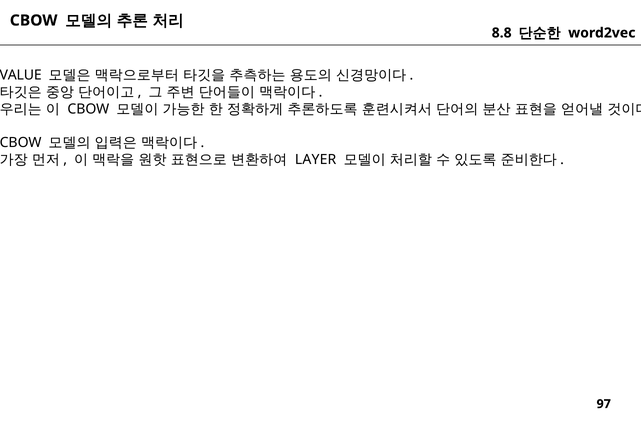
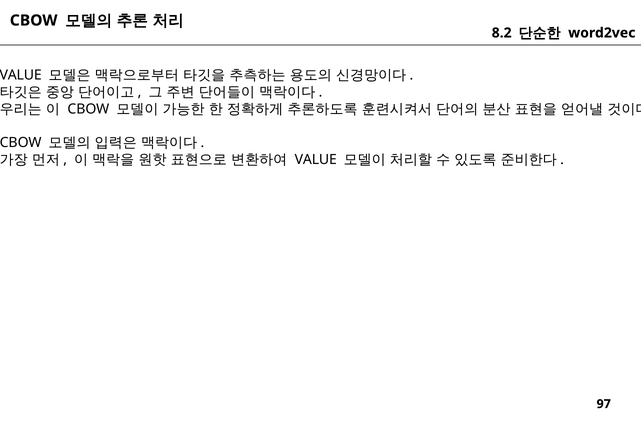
8.8: 8.8 -> 8.2
LAYER at (316, 159): LAYER -> VALUE
